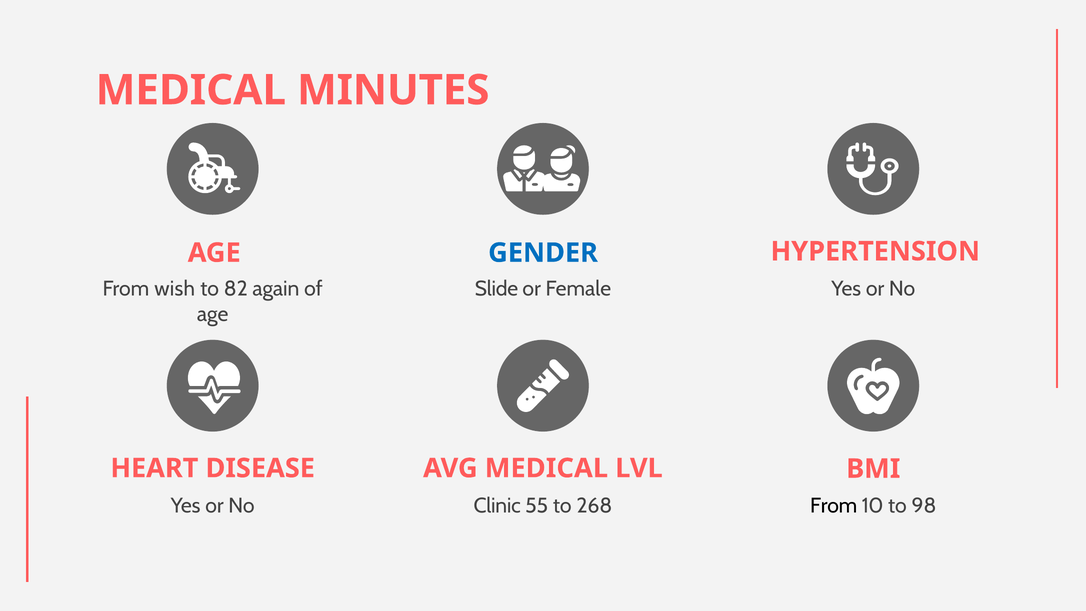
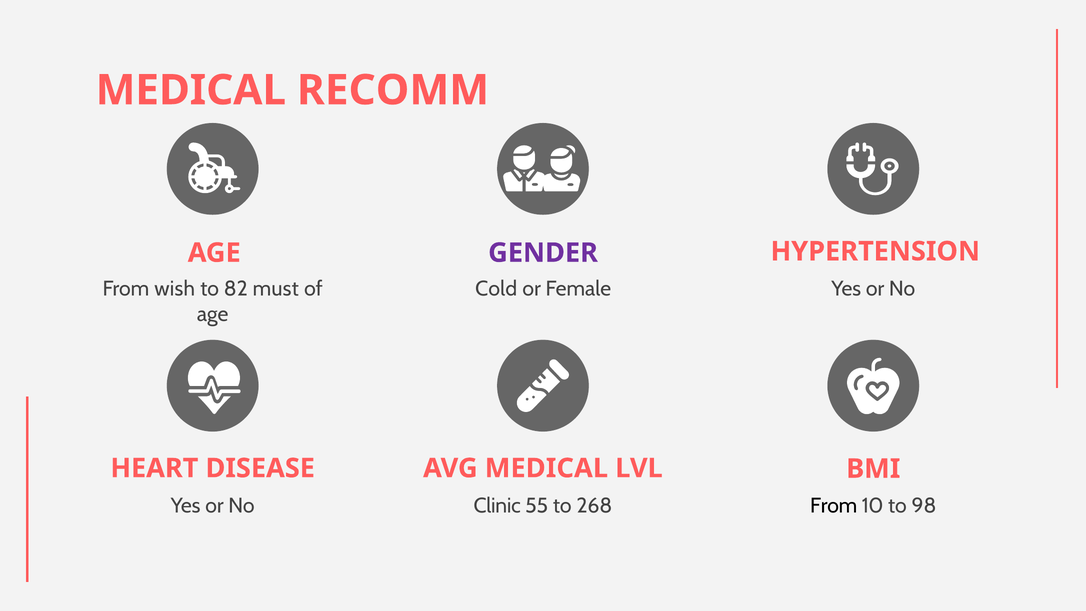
MINUTES: MINUTES -> RECOMM
GENDER colour: blue -> purple
again: again -> must
Slide: Slide -> Cold
